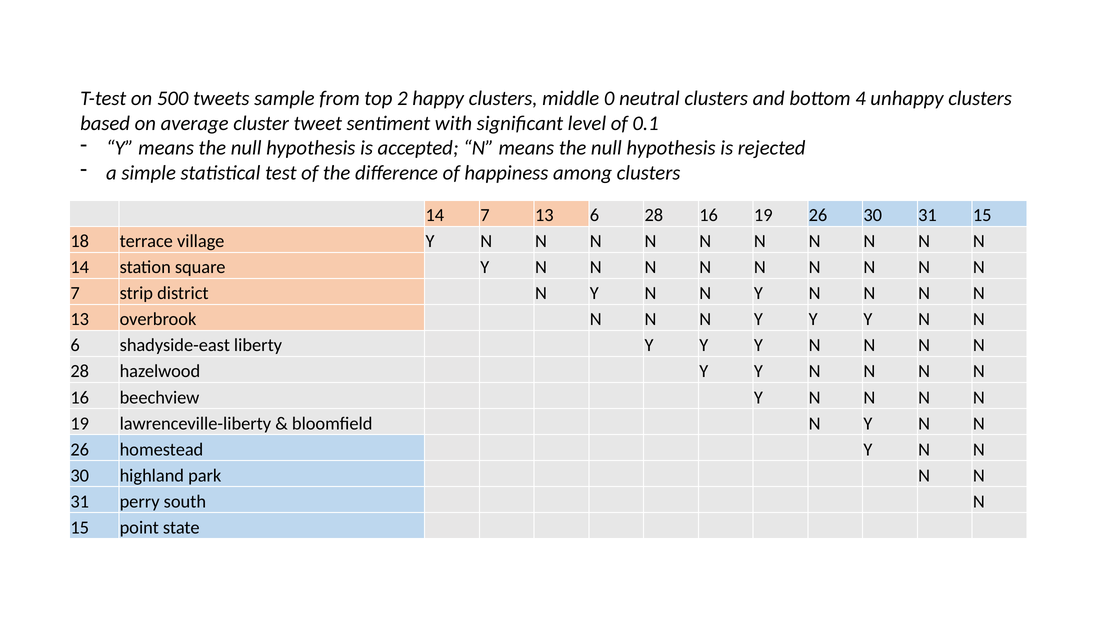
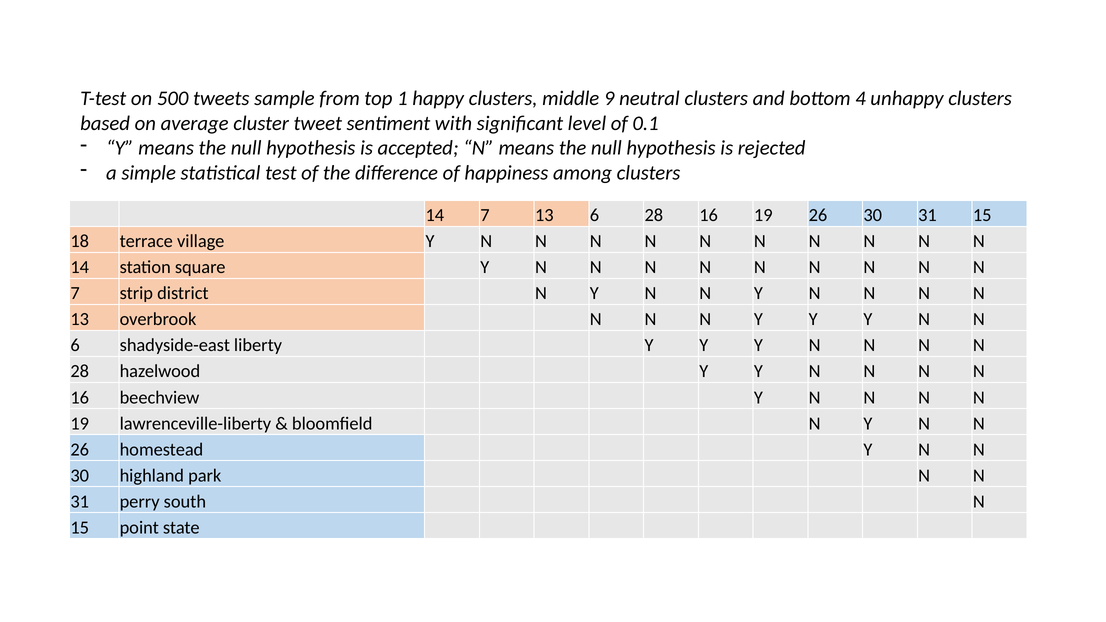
2: 2 -> 1
0: 0 -> 9
